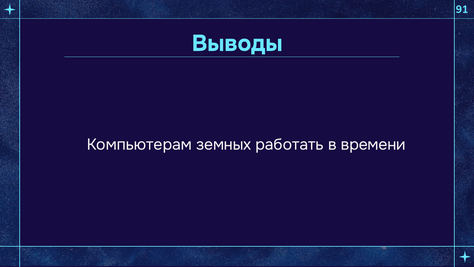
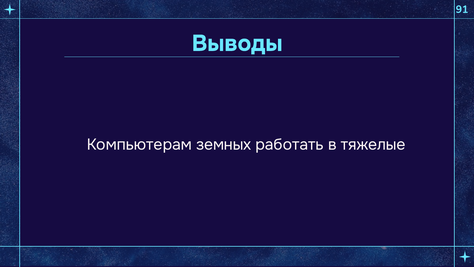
времени: времени -> тяжелые
